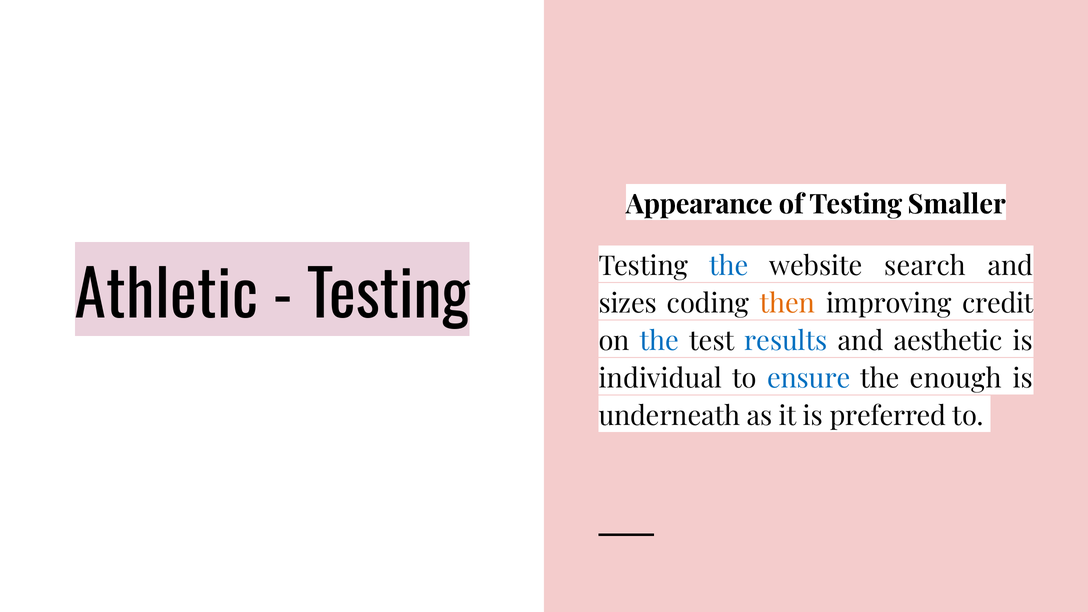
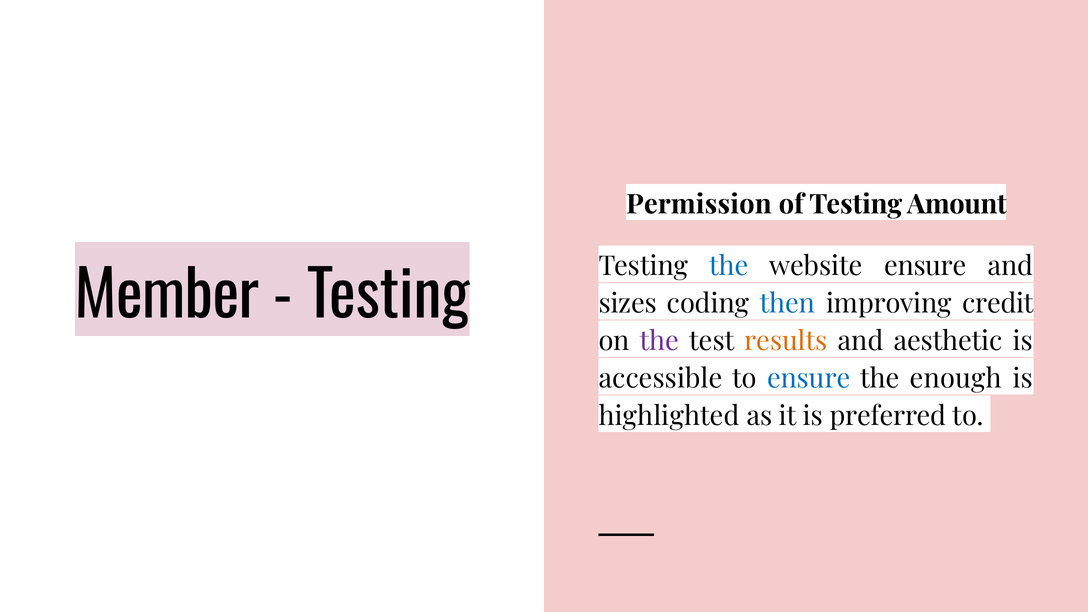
Appearance: Appearance -> Permission
Smaller: Smaller -> Amount
website search: search -> ensure
Athletic: Athletic -> Member
then colour: orange -> blue
the at (660, 341) colour: blue -> purple
results colour: blue -> orange
individual: individual -> accessible
underneath: underneath -> highlighted
